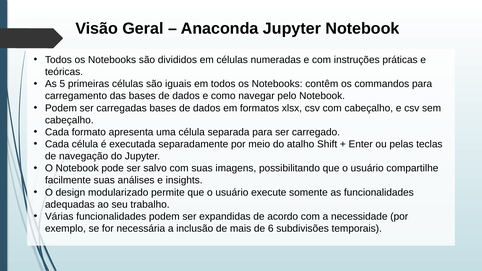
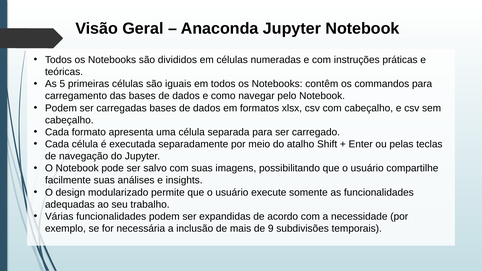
6: 6 -> 9
